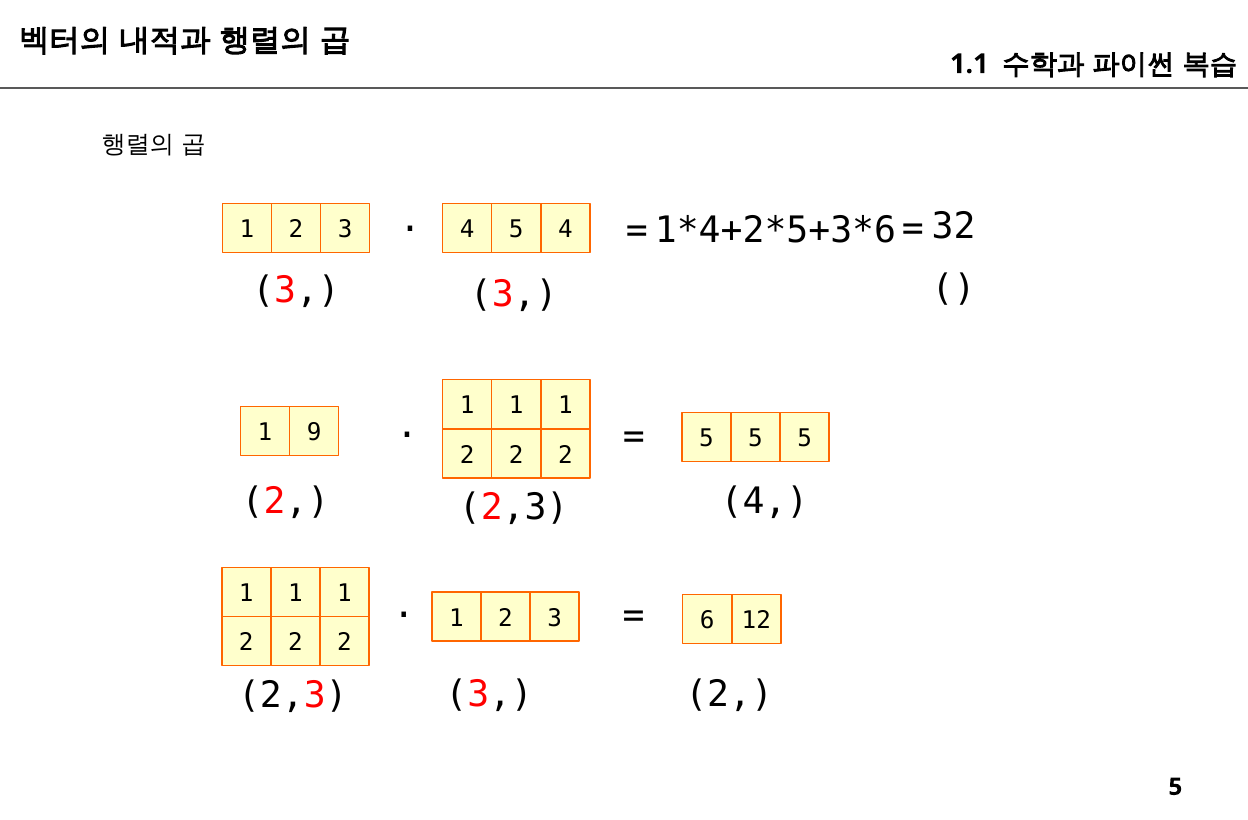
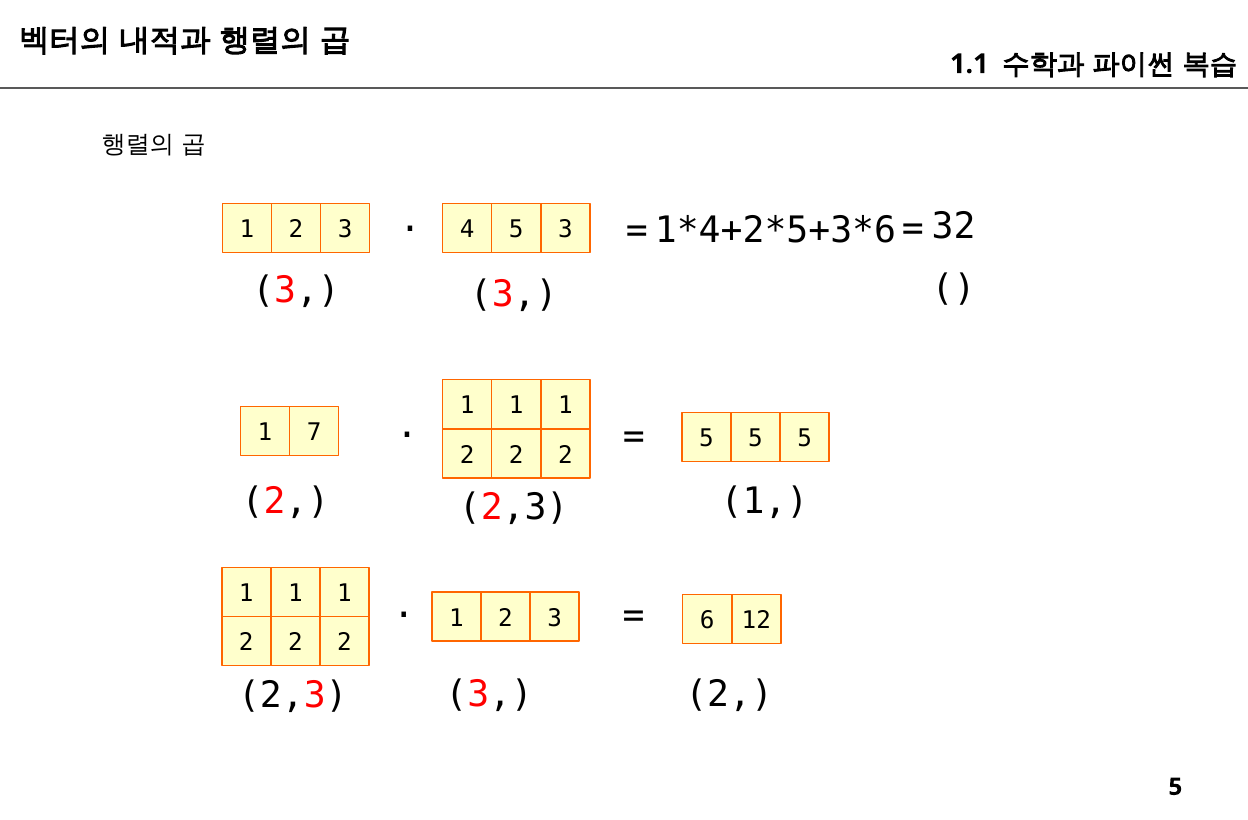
5 4: 4 -> 3
9: 9 -> 7
2,3 4: 4 -> 1
